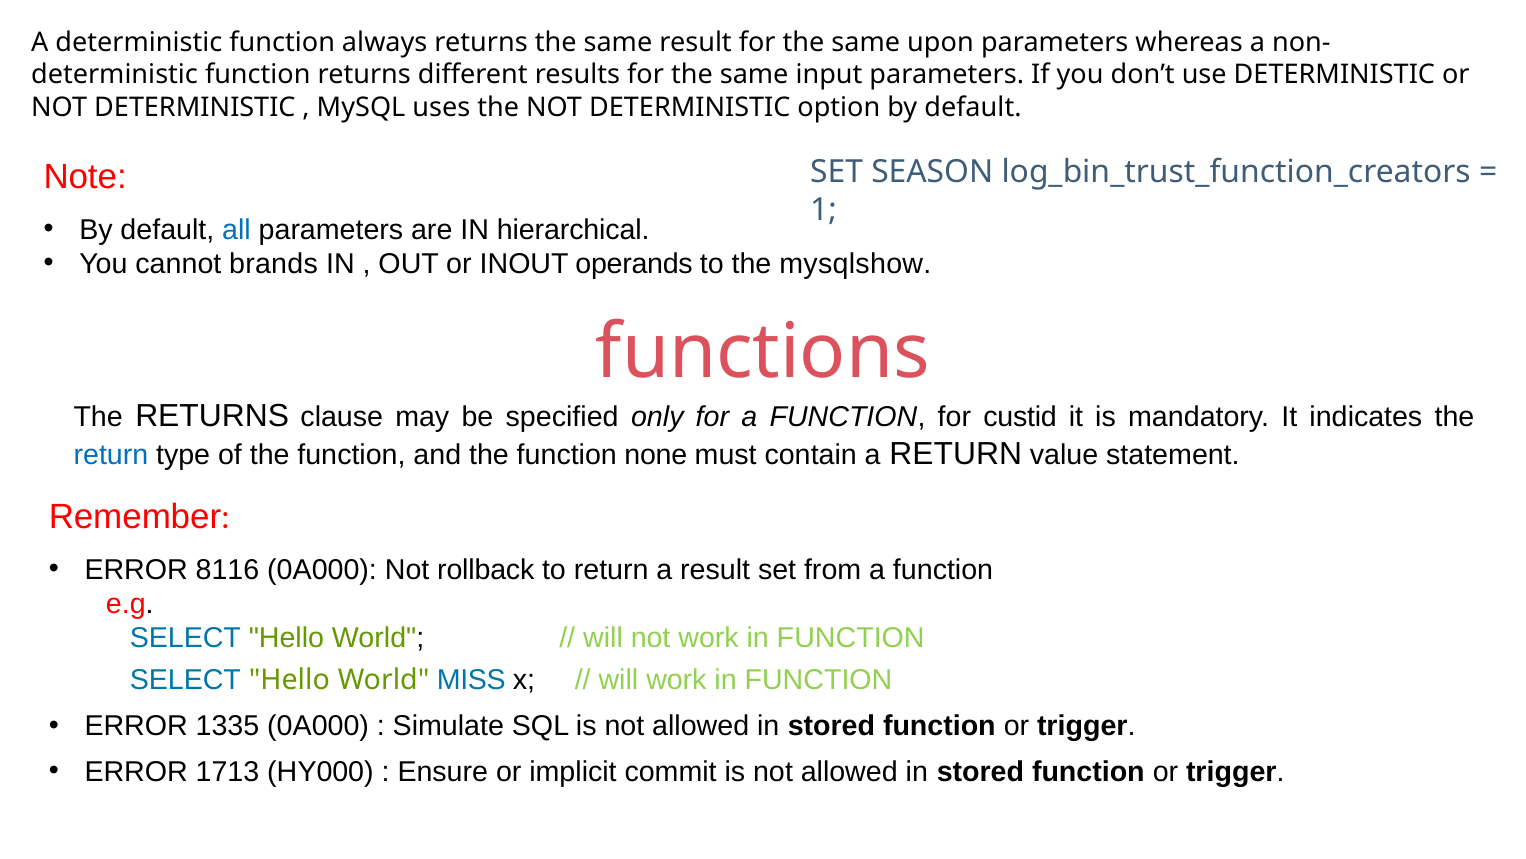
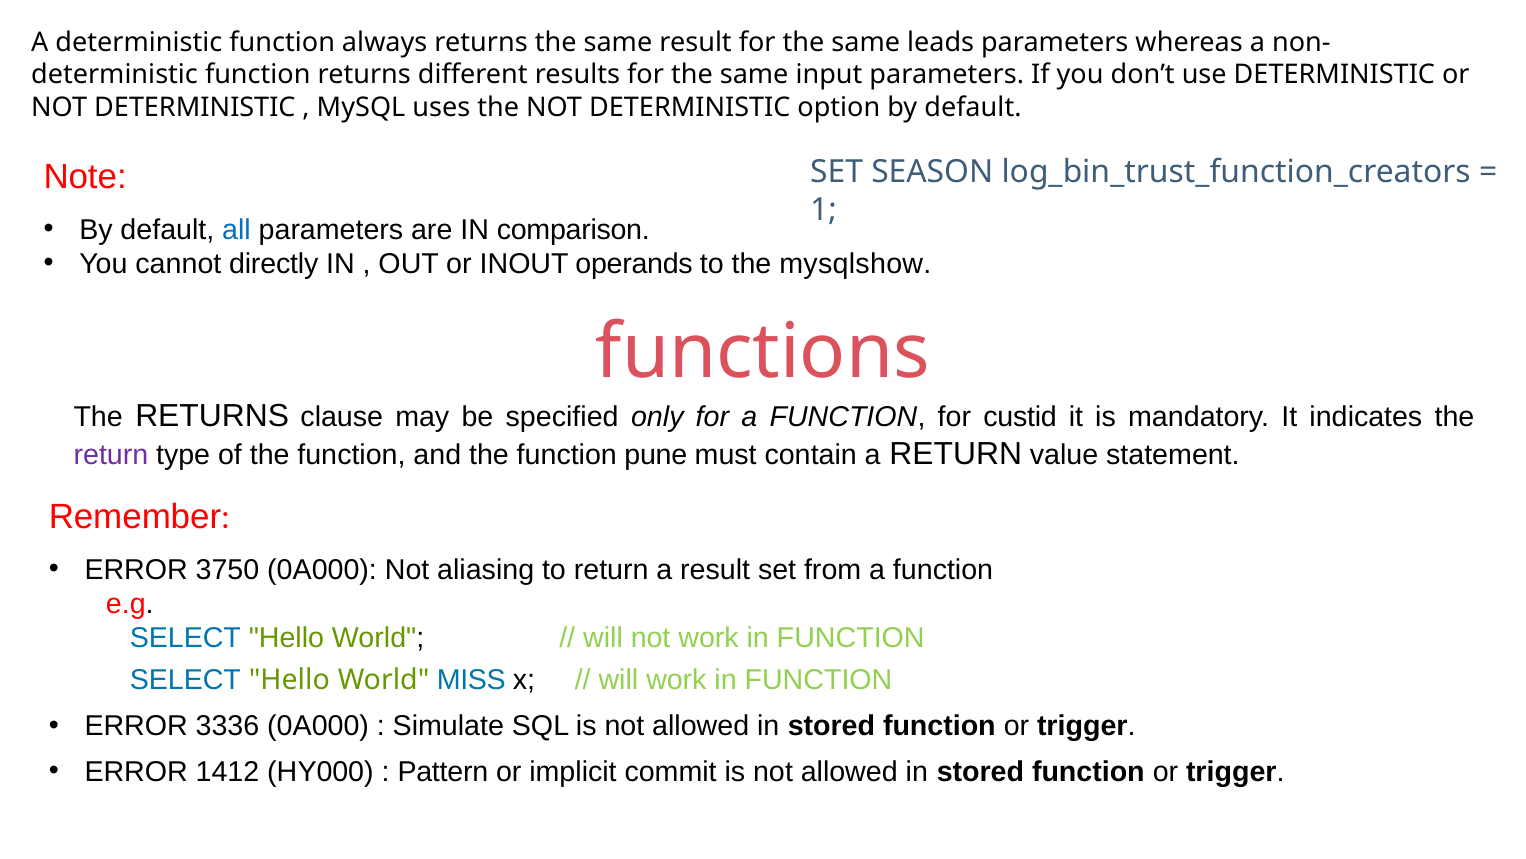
upon: upon -> leads
hierarchical: hierarchical -> comparison
brands: brands -> directly
return at (111, 455) colour: blue -> purple
none: none -> pune
8116: 8116 -> 3750
rollback: rollback -> aliasing
1335: 1335 -> 3336
1713: 1713 -> 1412
Ensure: Ensure -> Pattern
